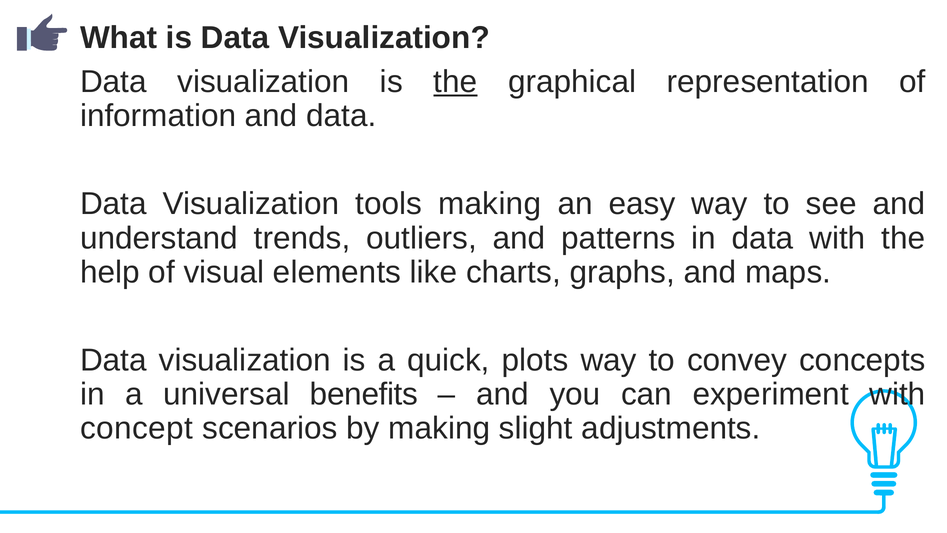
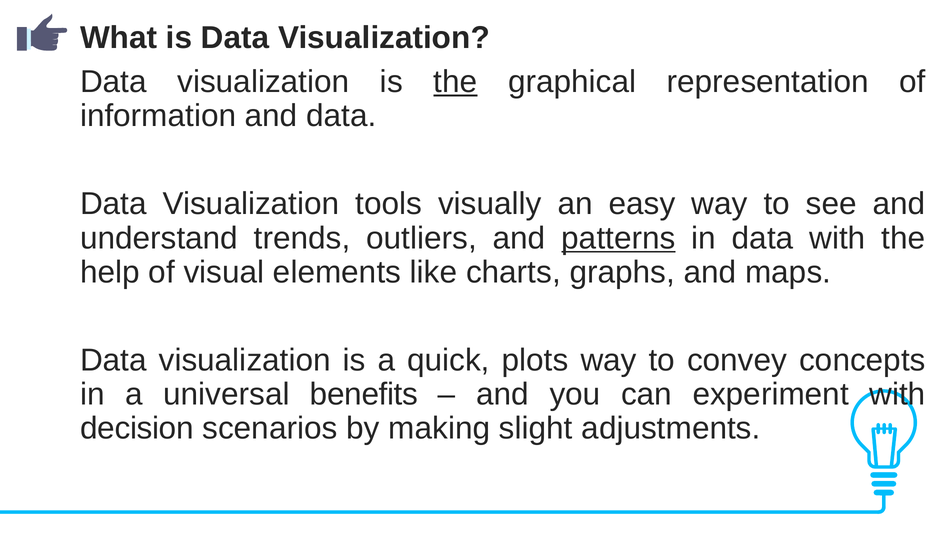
tools making: making -> visually
patterns underline: none -> present
concept: concept -> decision
